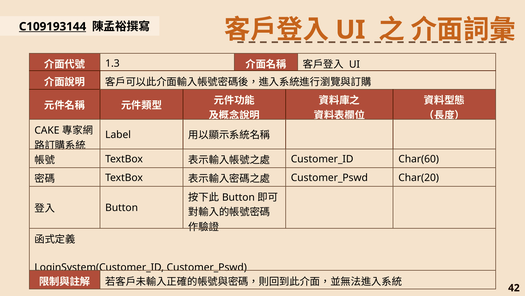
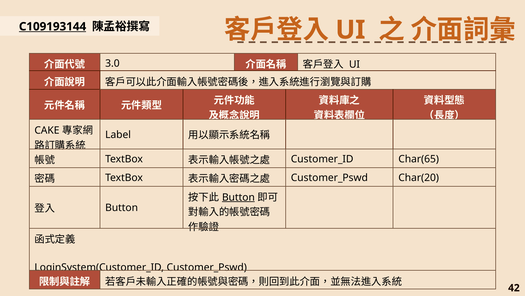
1.3: 1.3 -> 3.0
Char(60: Char(60 -> Char(65
Button at (238, 197) underline: none -> present
